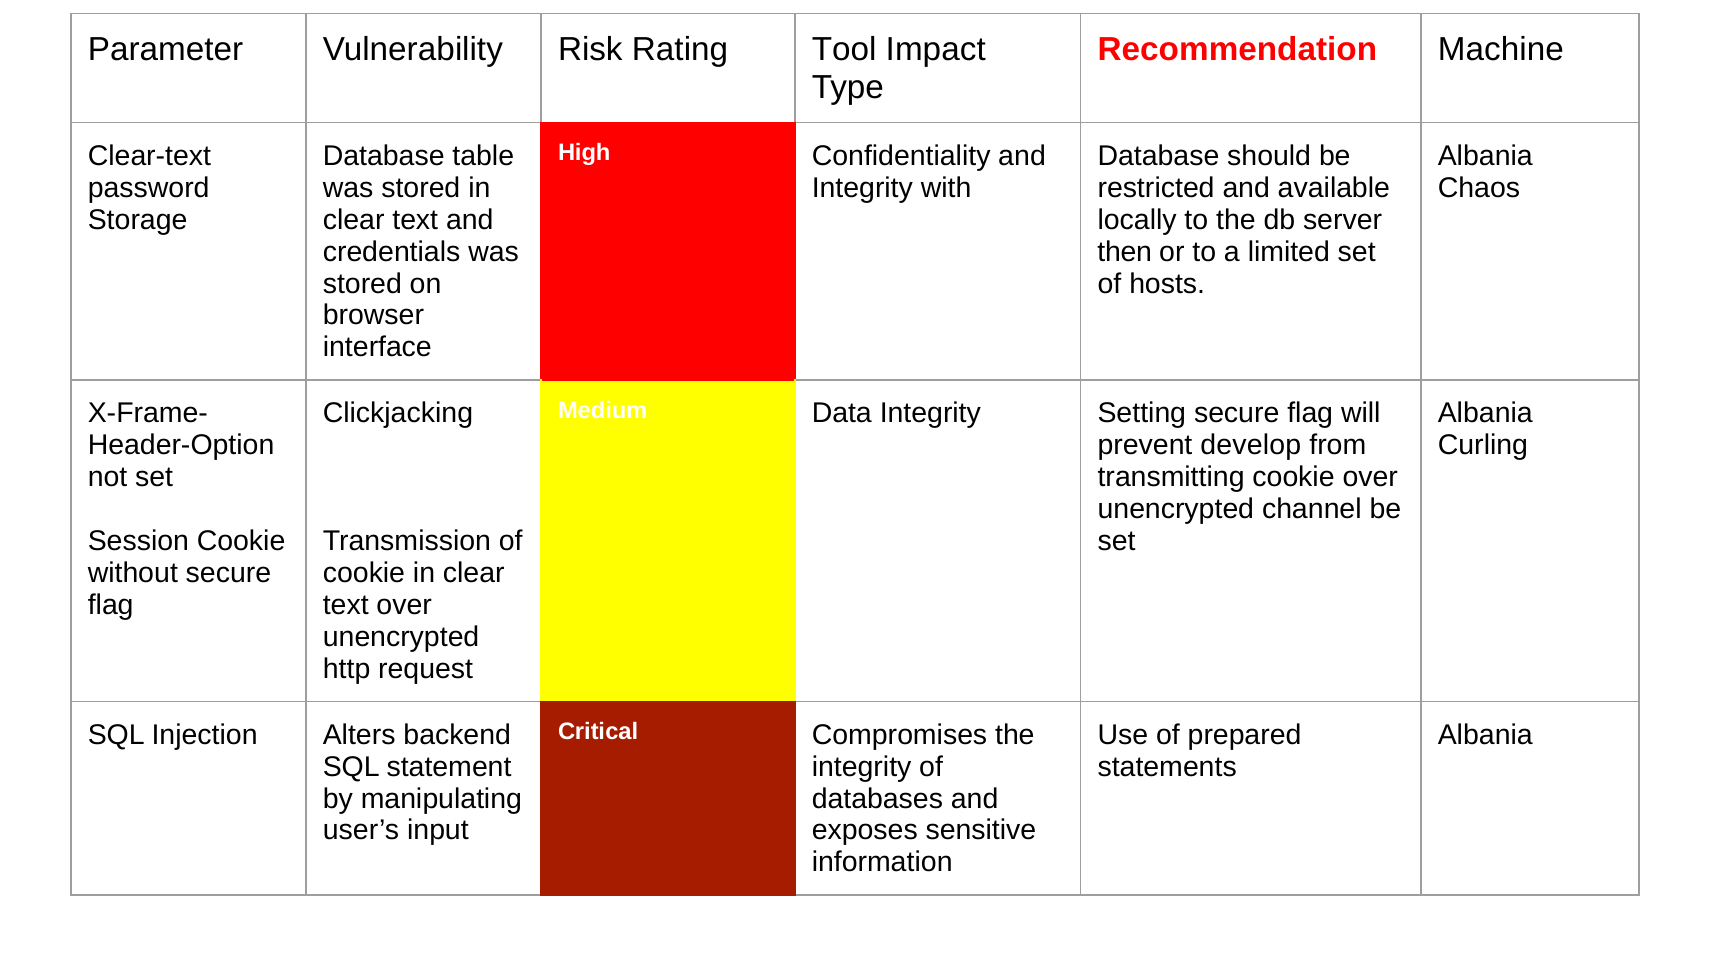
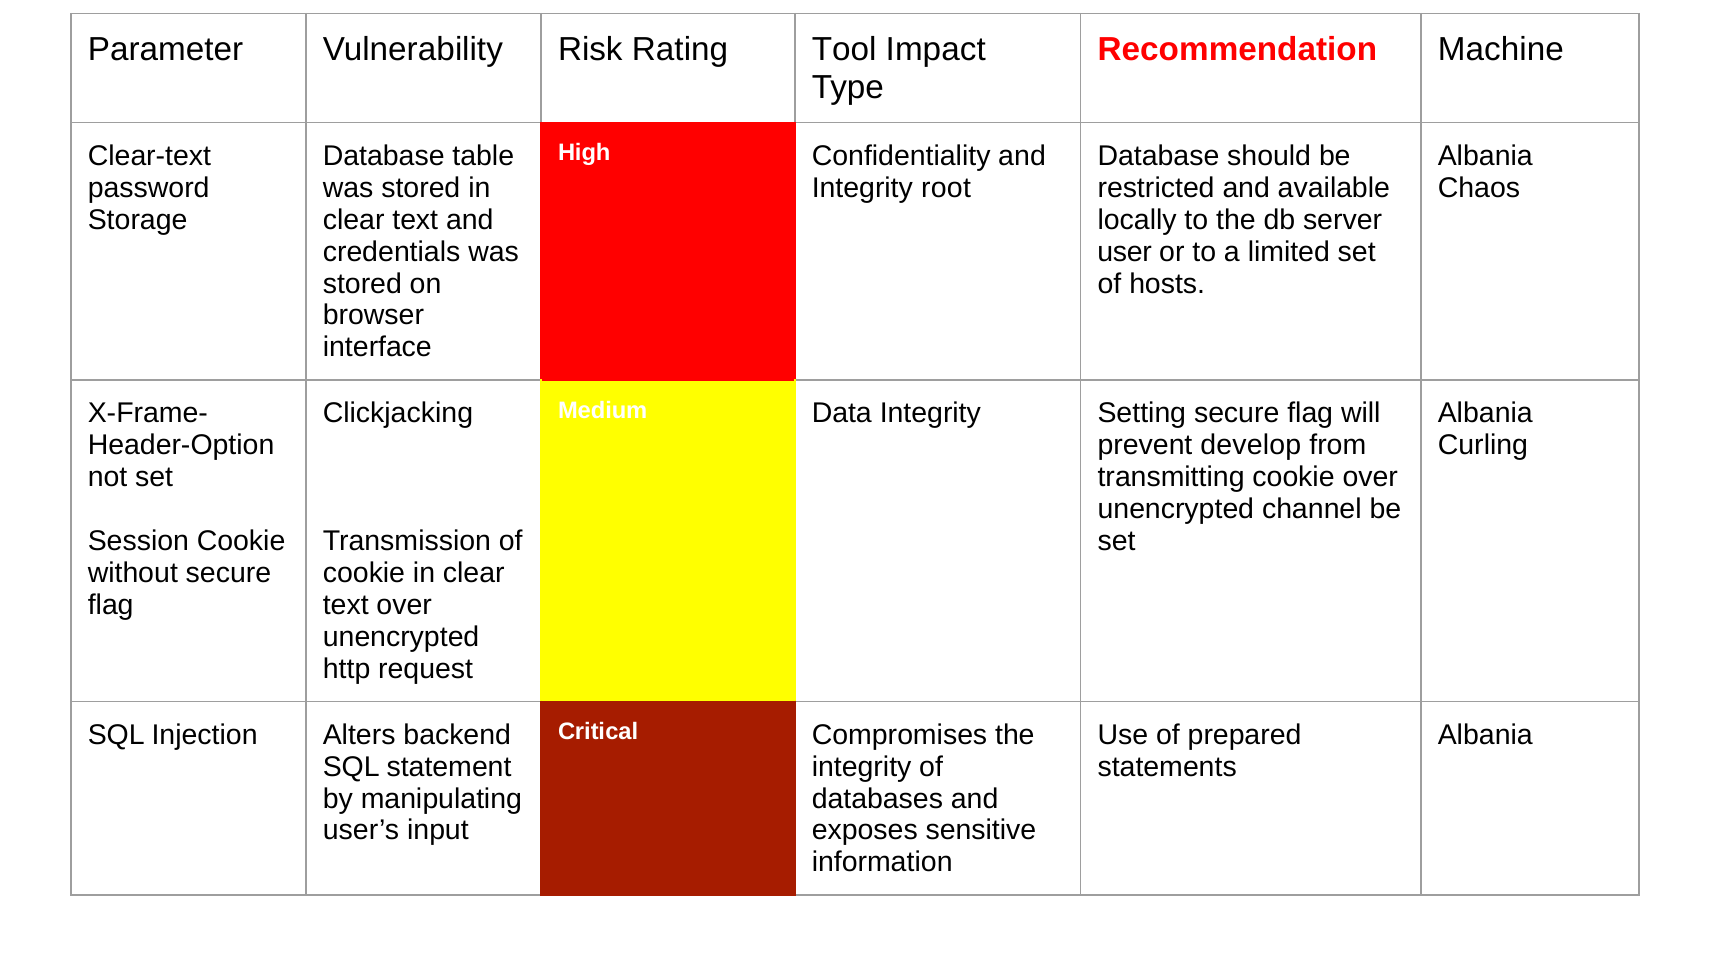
with: with -> root
then: then -> user
